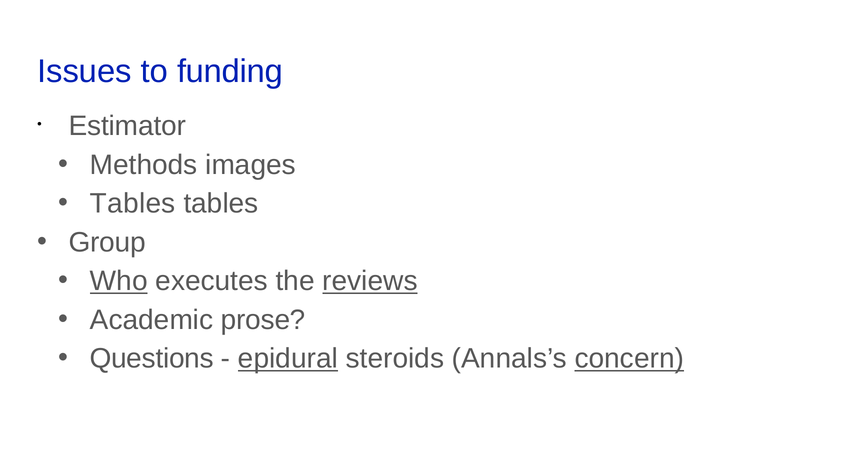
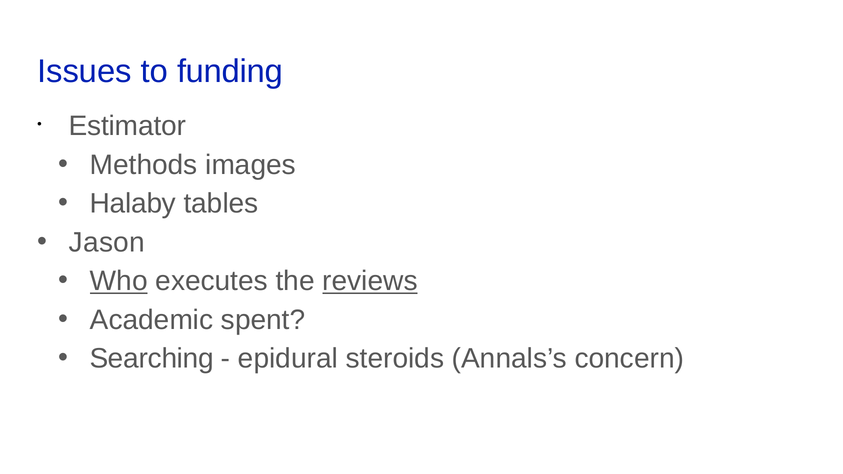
Tables at (133, 204): Tables -> Halaby
Group: Group -> Jason
prose: prose -> spent
Questions: Questions -> Searching
epidural underline: present -> none
concern underline: present -> none
